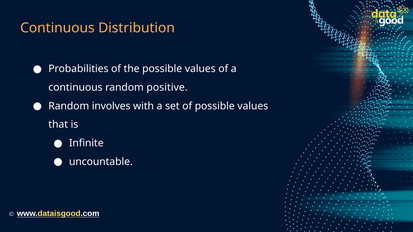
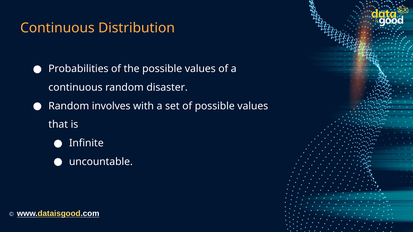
positive: positive -> disaster
